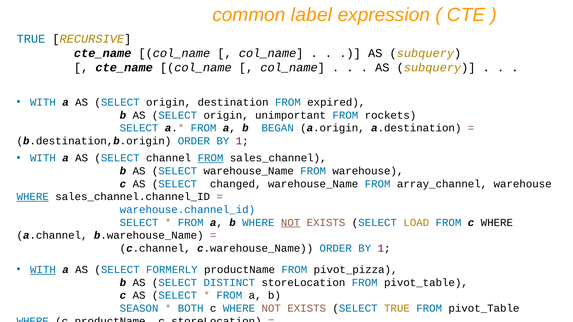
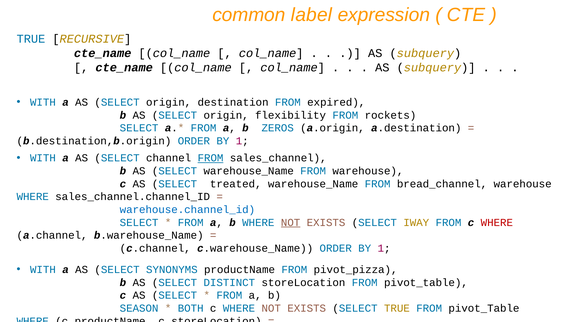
unimportant: unimportant -> flexibility
BEGAN: BEGAN -> ZEROS
changed: changed -> treated
array_channel: array_channel -> bread_channel
WHERE at (33, 197) underline: present -> none
LOAD: LOAD -> IWAY
WHERE at (497, 223) colour: black -> red
WITH at (43, 270) underline: present -> none
FORMERLY: FORMERLY -> SYNONYMS
